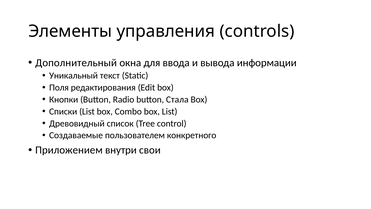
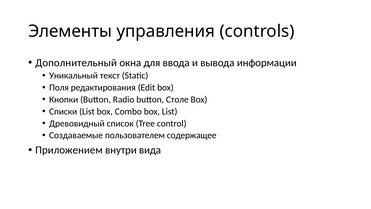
Стала: Стала -> Столе
конкретного: конкретного -> содержащее
свои: свои -> вида
